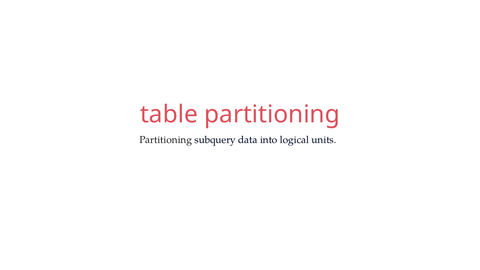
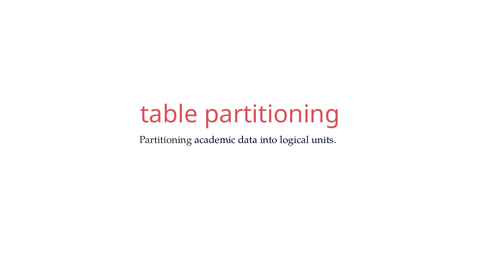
subquery: subquery -> academic
